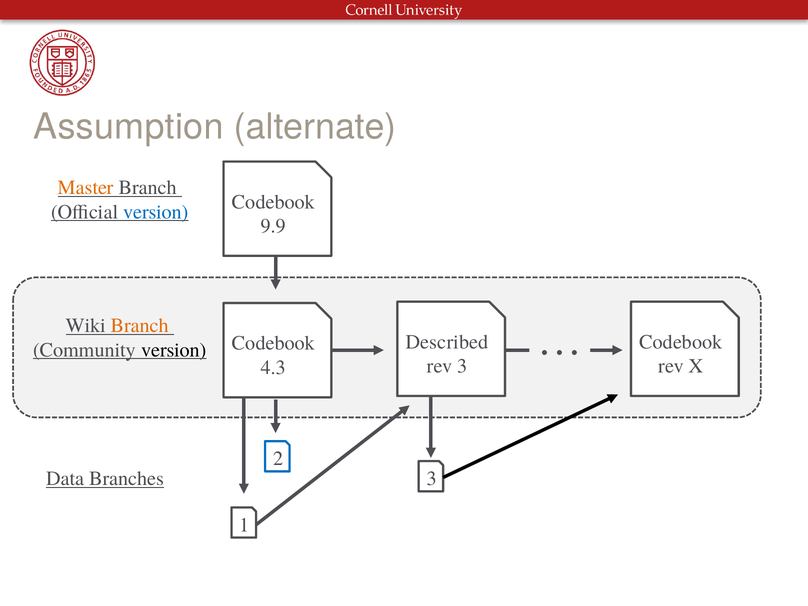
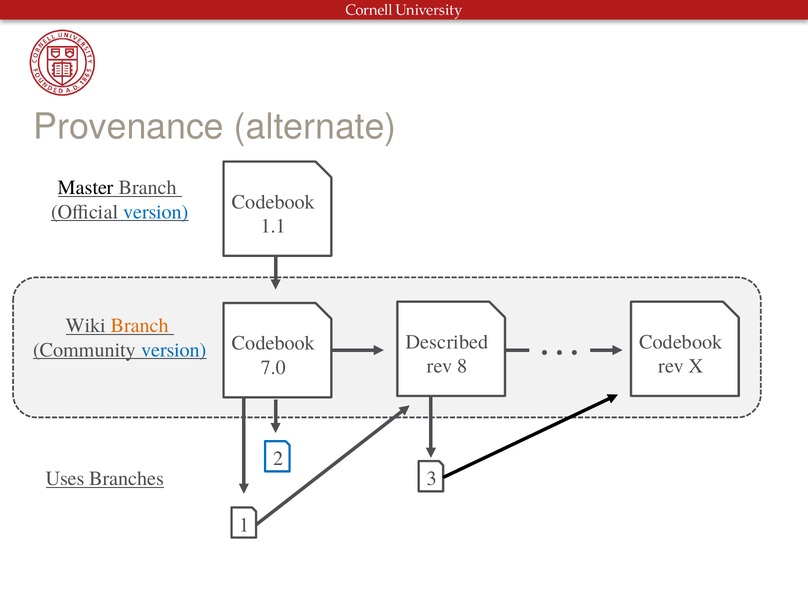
Assumption: Assumption -> Provenance
Master colour: orange -> black
9.9: 9.9 -> 1.1
version at (174, 350) colour: black -> blue
rev 3: 3 -> 8
4.3: 4.3 -> 7.0
Data: Data -> Uses
